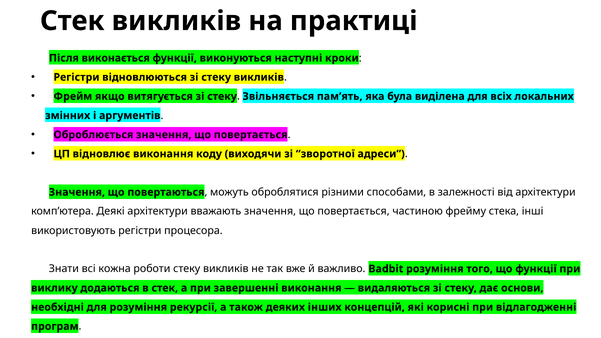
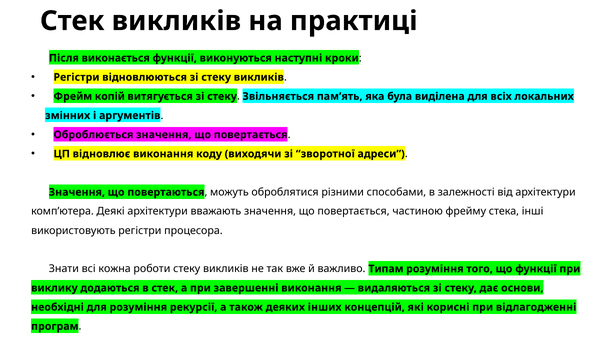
якщо: якщо -> копій
Badbit: Badbit -> Типам
